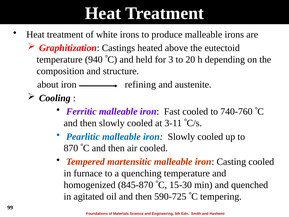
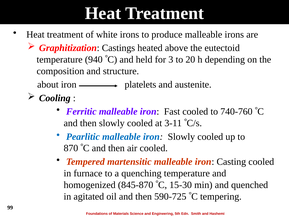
refining: refining -> platelets
